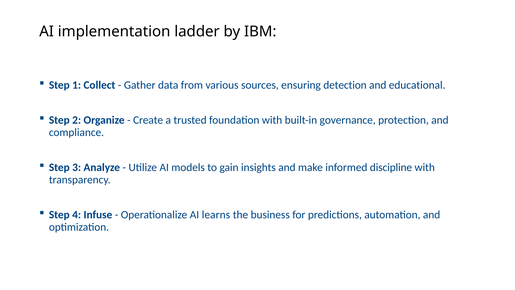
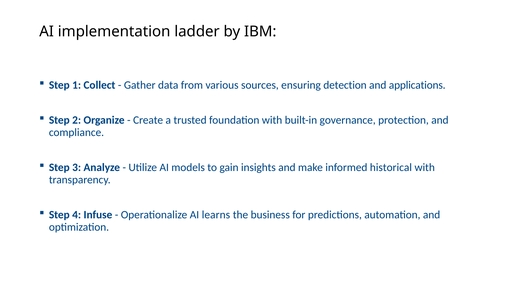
educational: educational -> applications
discipline: discipline -> historical
